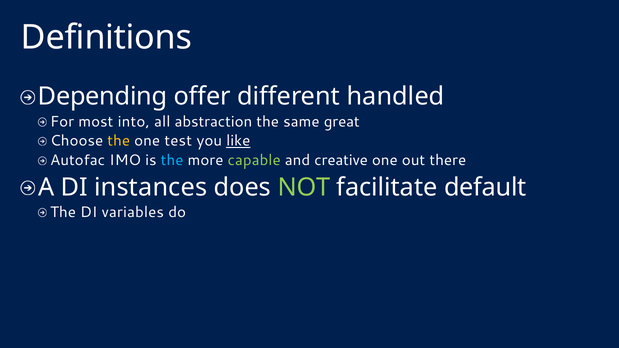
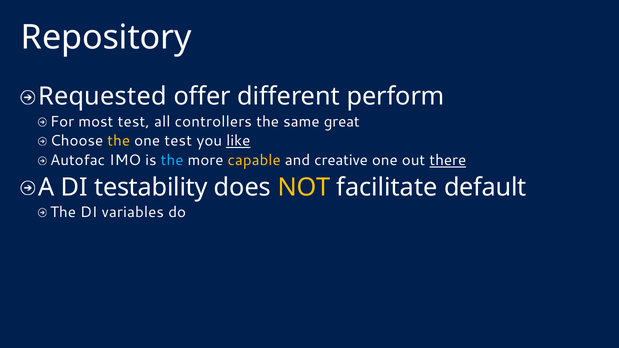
Definitions: Definitions -> Repository
Depending: Depending -> Requested
handled: handled -> perform
most into: into -> test
abstraction: abstraction -> controllers
capable colour: light green -> yellow
there underline: none -> present
instances: instances -> testability
NOT colour: light green -> yellow
